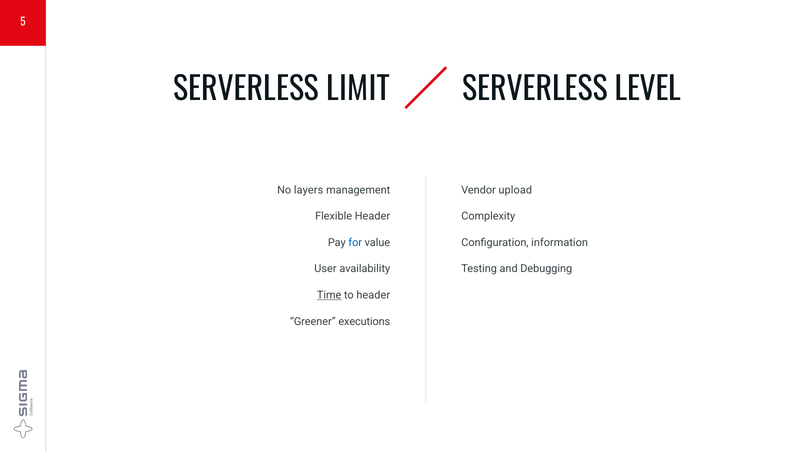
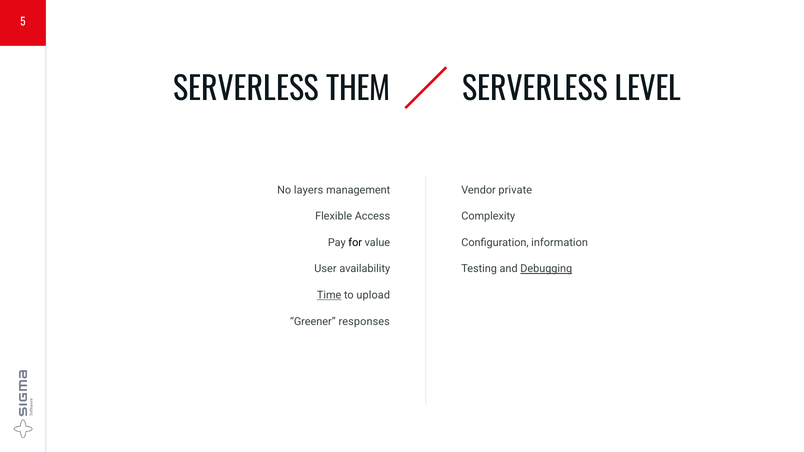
LIMIT: LIMIT -> THEM
upload: upload -> private
Flexible Header: Header -> Access
for colour: blue -> black
Debugging underline: none -> present
to header: header -> upload
executions: executions -> responses
